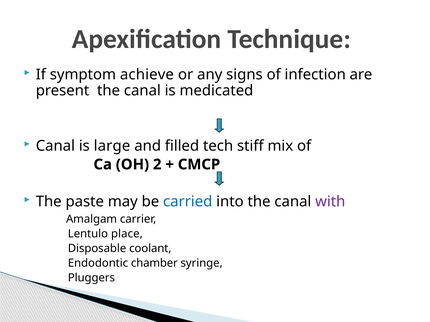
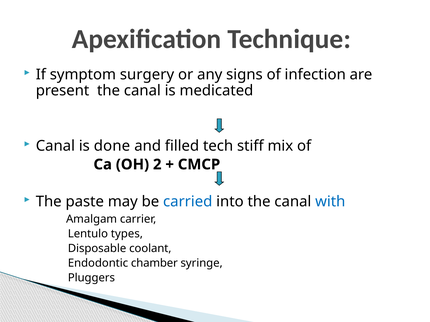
achieve: achieve -> surgery
large: large -> done
with colour: purple -> blue
place: place -> types
